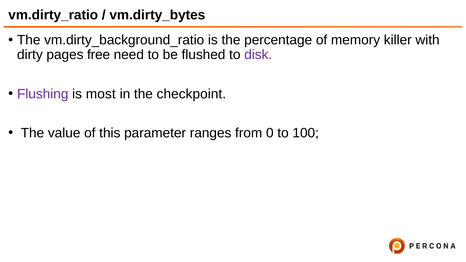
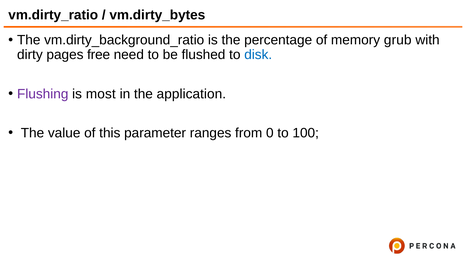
killer: killer -> grub
disk colour: purple -> blue
checkpoint: checkpoint -> application
